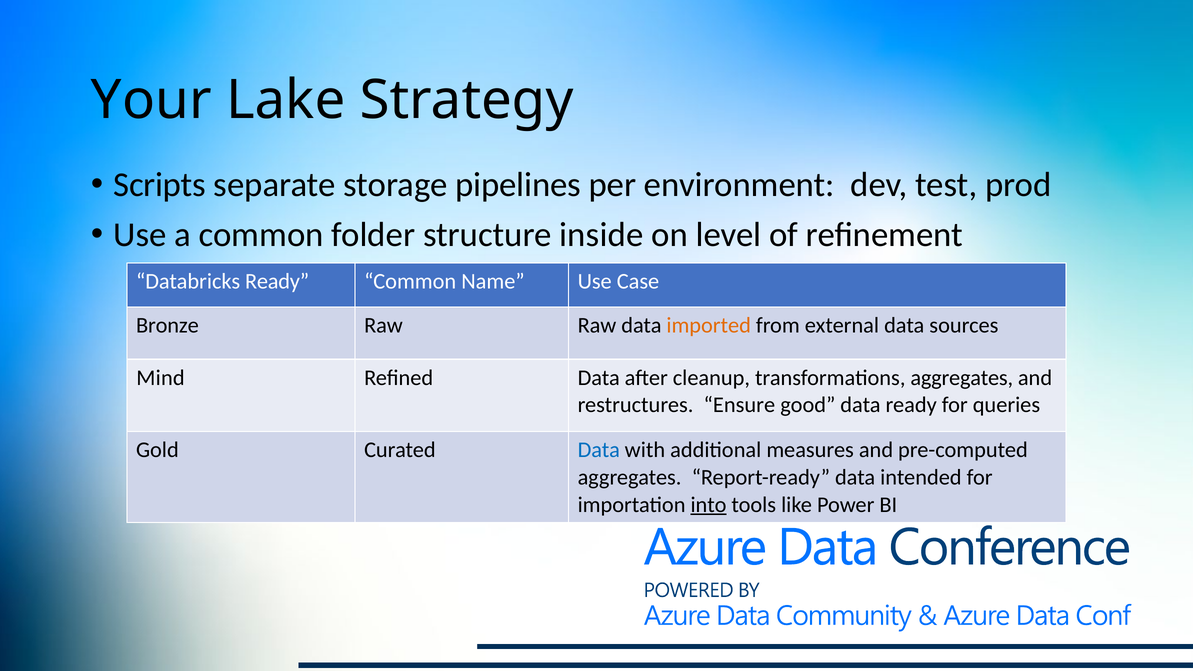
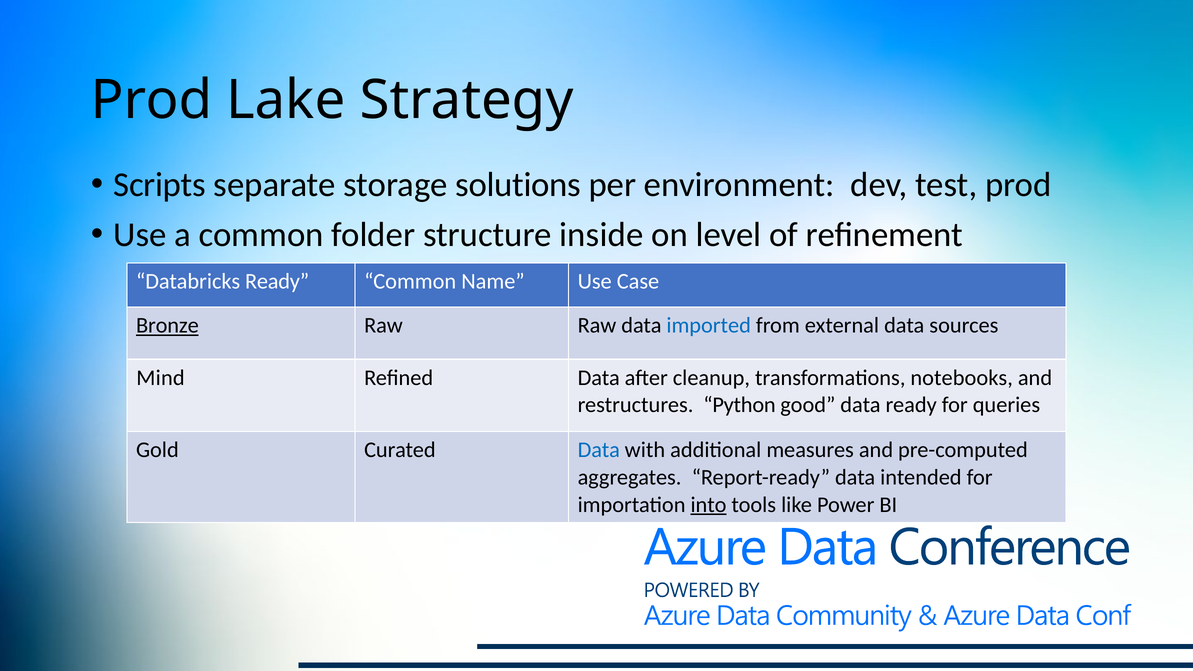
Your at (151, 100): Your -> Prod
pipelines: pipelines -> solutions
Bronze underline: none -> present
imported colour: orange -> blue
transformations aggregates: aggregates -> notebooks
Ensure: Ensure -> Python
